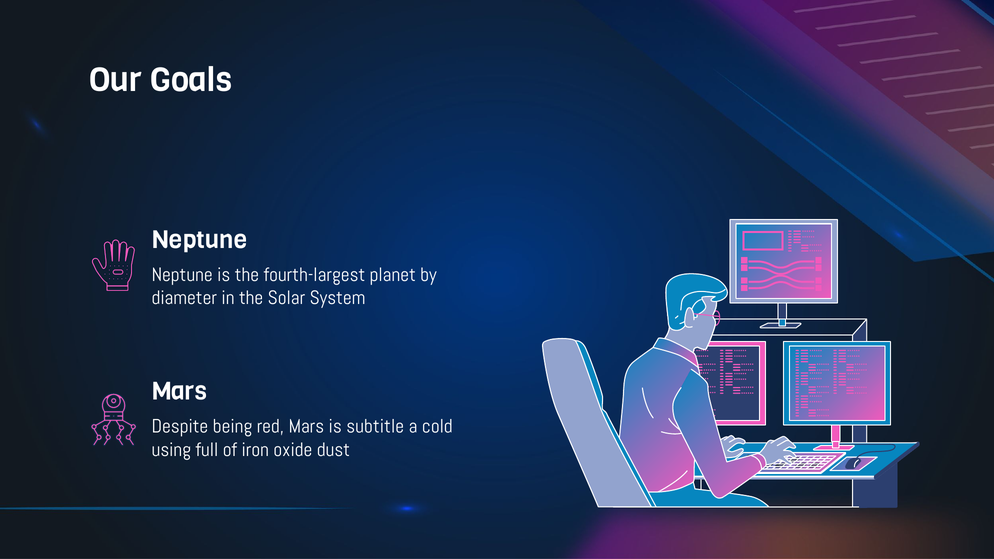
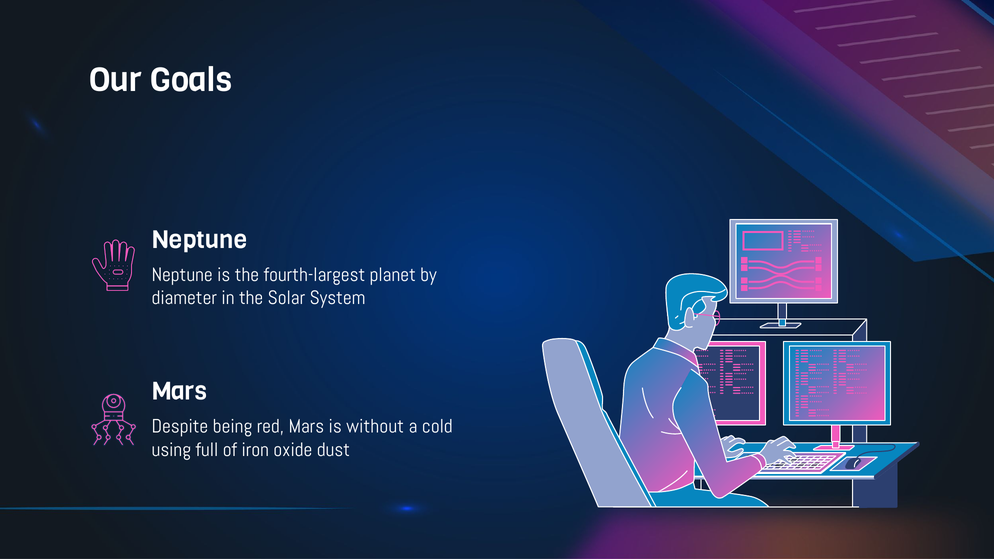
subtitle: subtitle -> without
